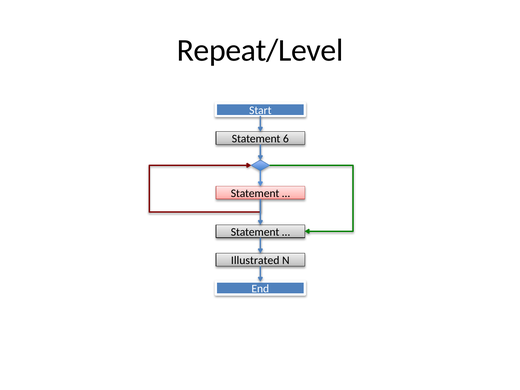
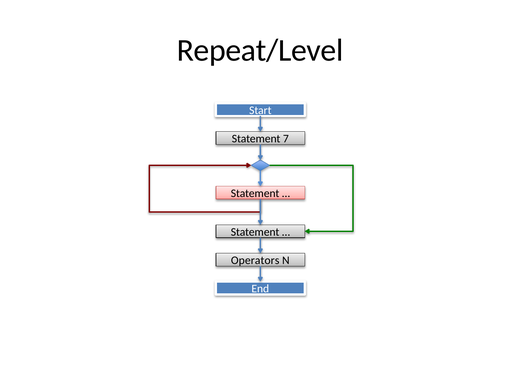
6: 6 -> 7
Illustrated: Illustrated -> Operators
